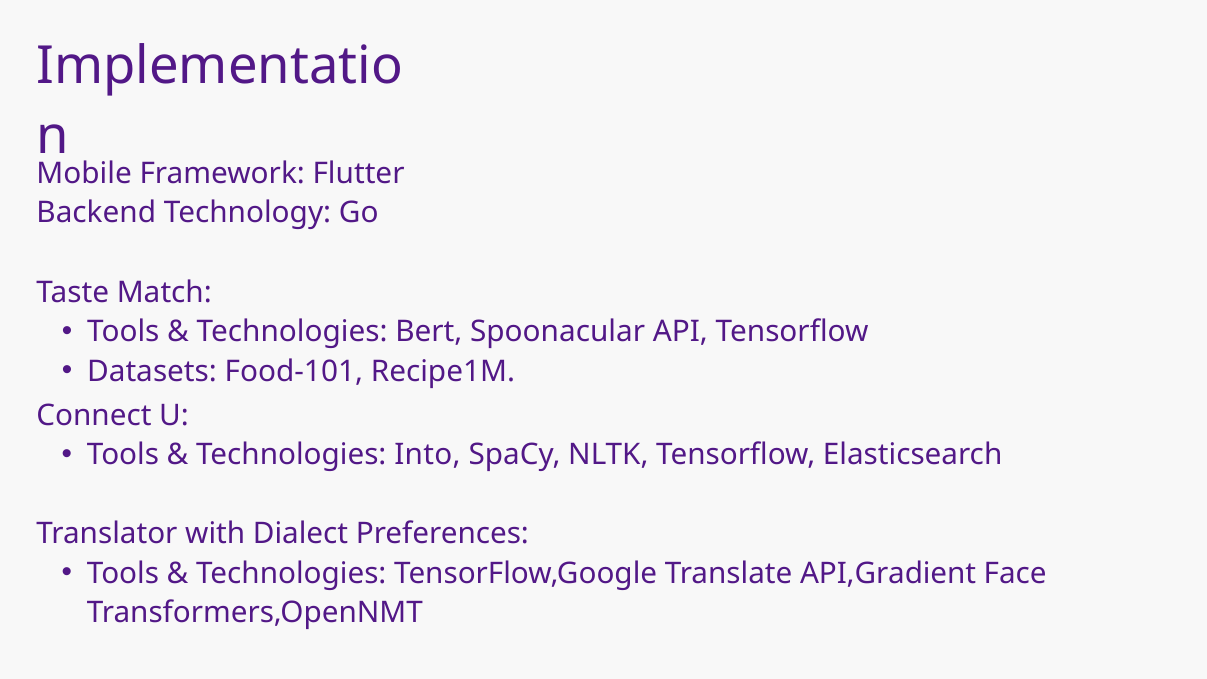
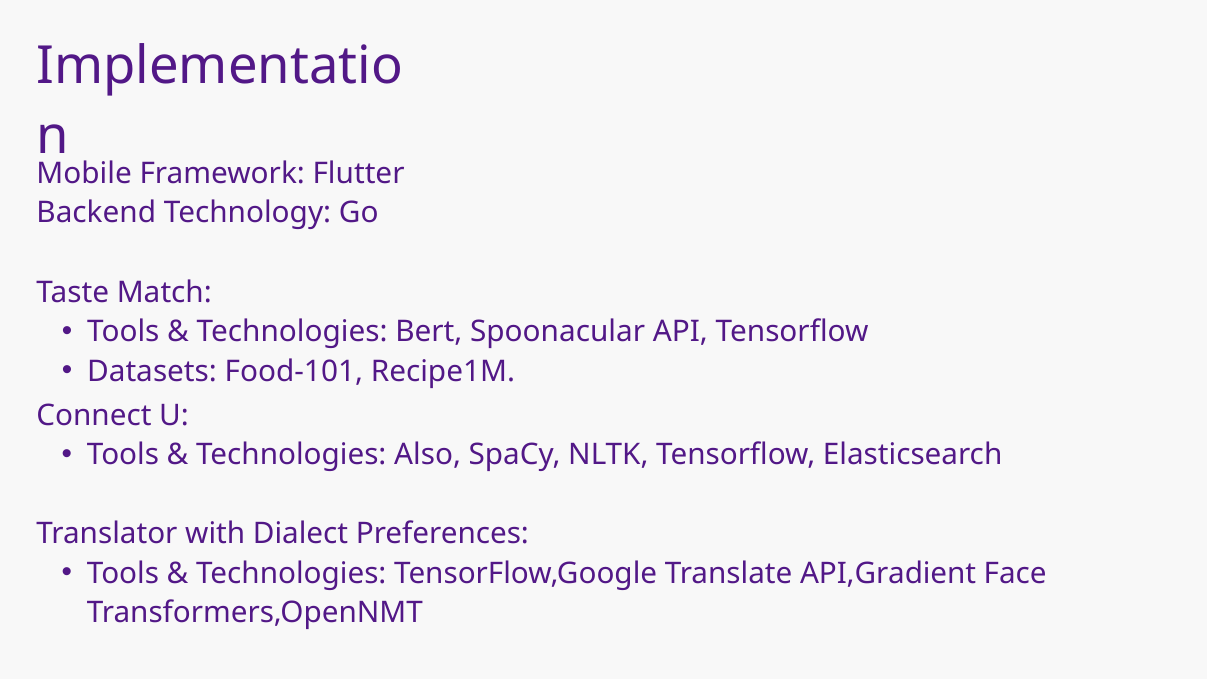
Into: Into -> Also
